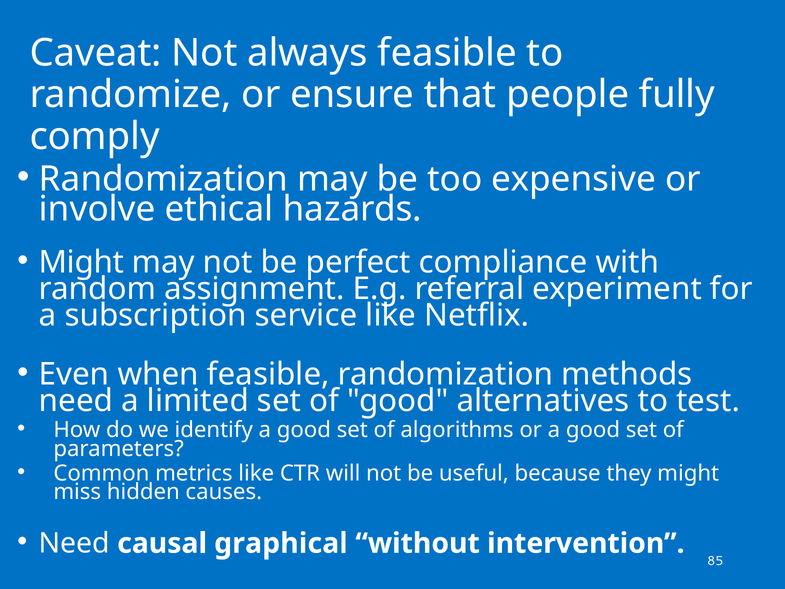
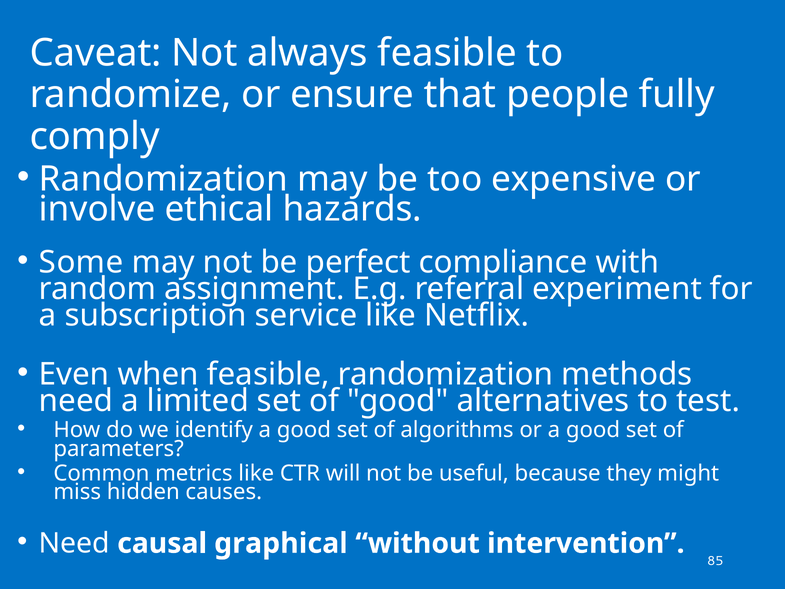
Might at (81, 262): Might -> Some
